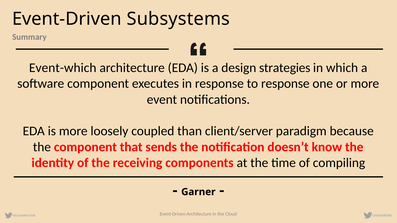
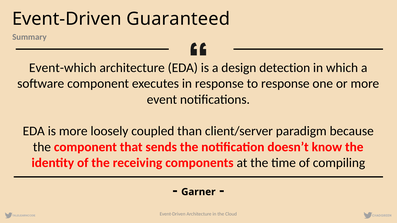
Subsystems: Subsystems -> Guaranteed
strategies: strategies -> detection
